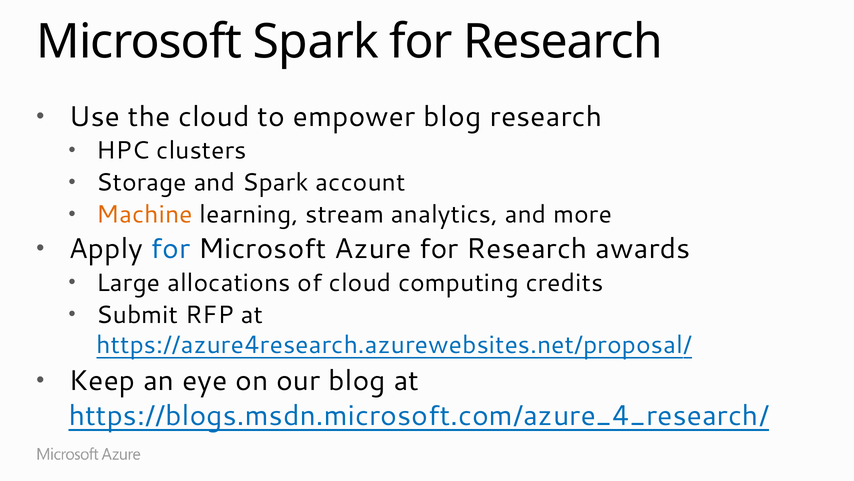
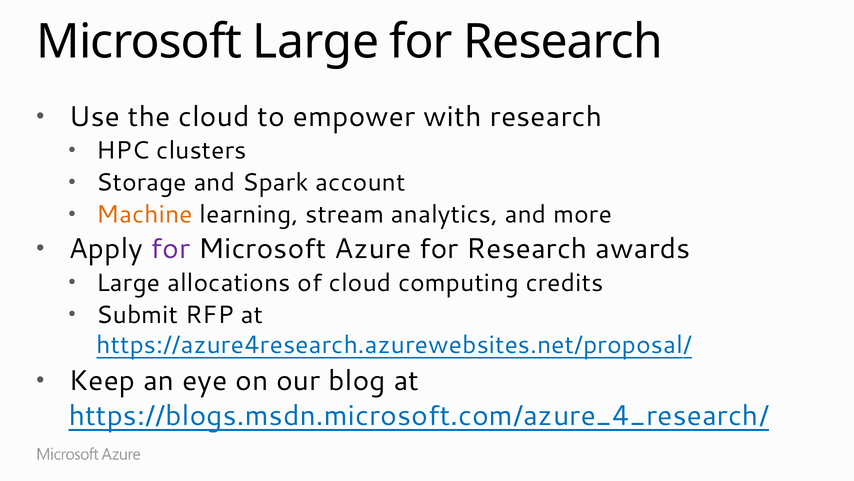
Microsoft Spark: Spark -> Large
empower blog: blog -> with
for at (171, 249) colour: blue -> purple
